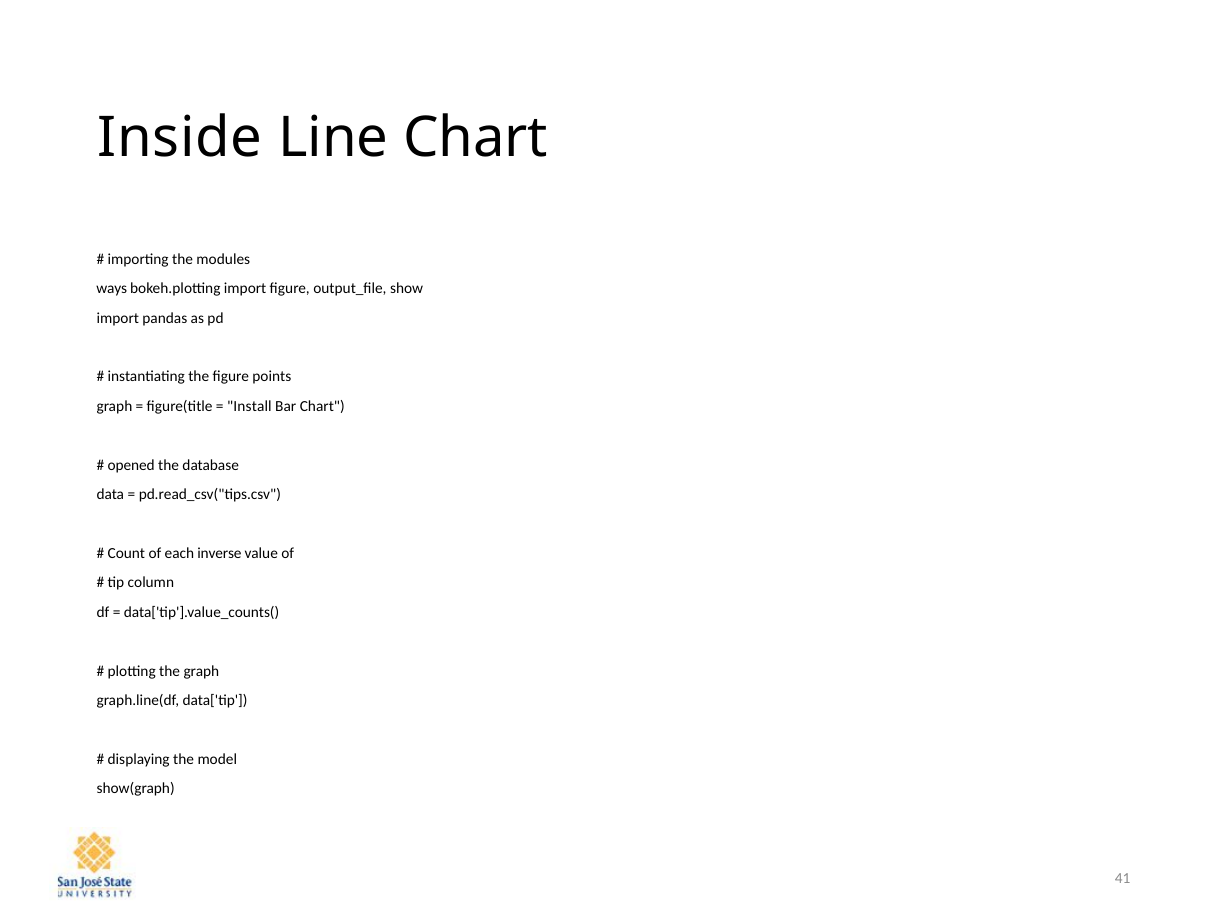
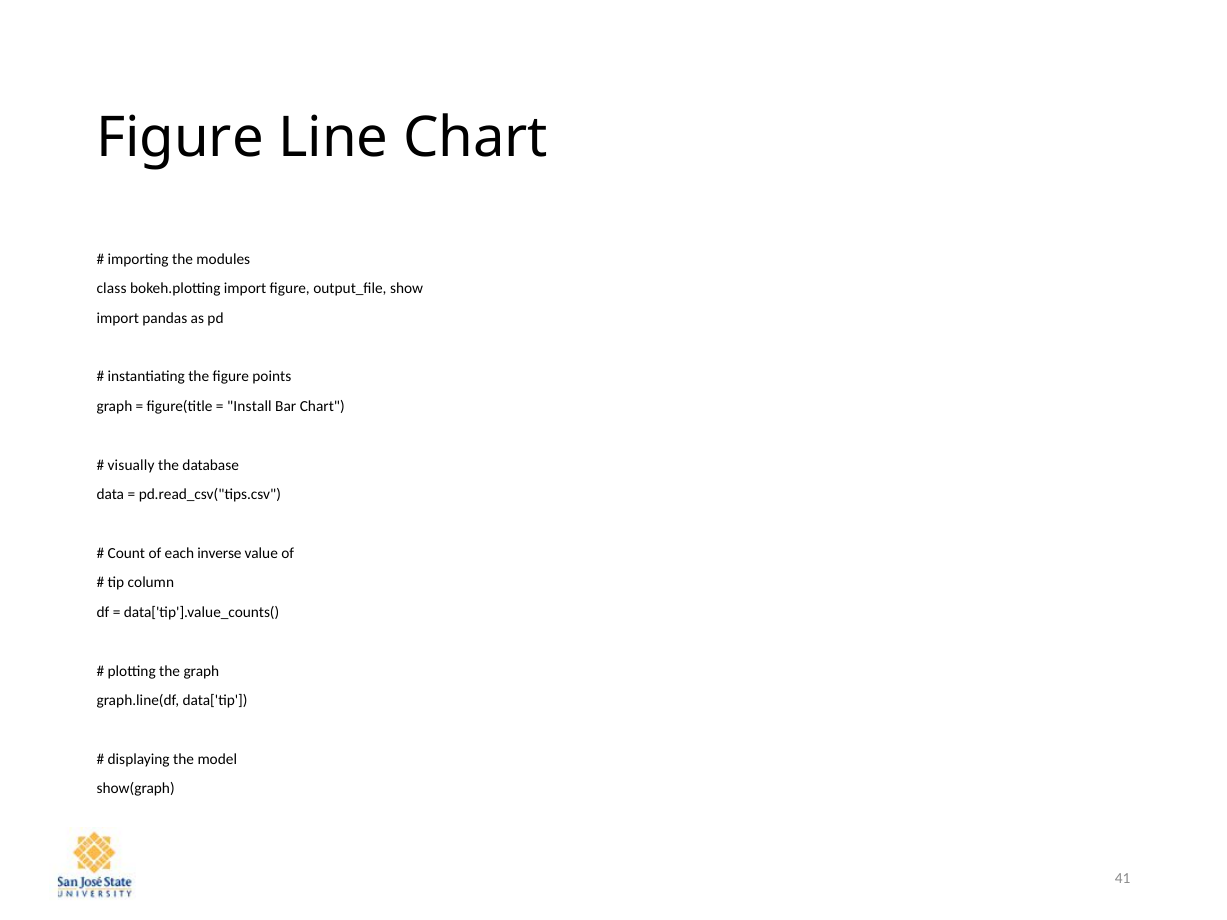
Inside at (180, 138): Inside -> Figure
ways: ways -> class
opened: opened -> visually
